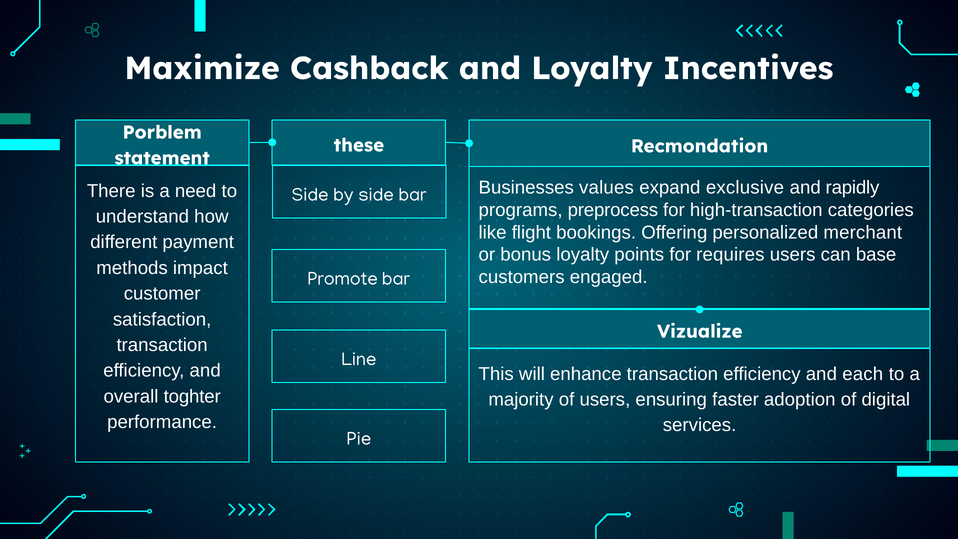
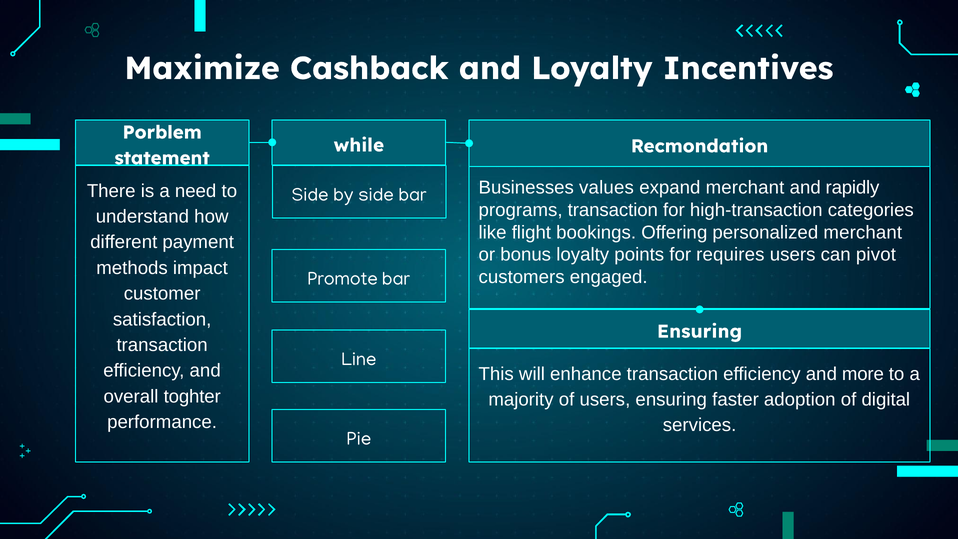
these: these -> while
expand exclusive: exclusive -> merchant
programs preprocess: preprocess -> transaction
base: base -> pivot
Vizualize at (700, 331): Vizualize -> Ensuring
each: each -> more
